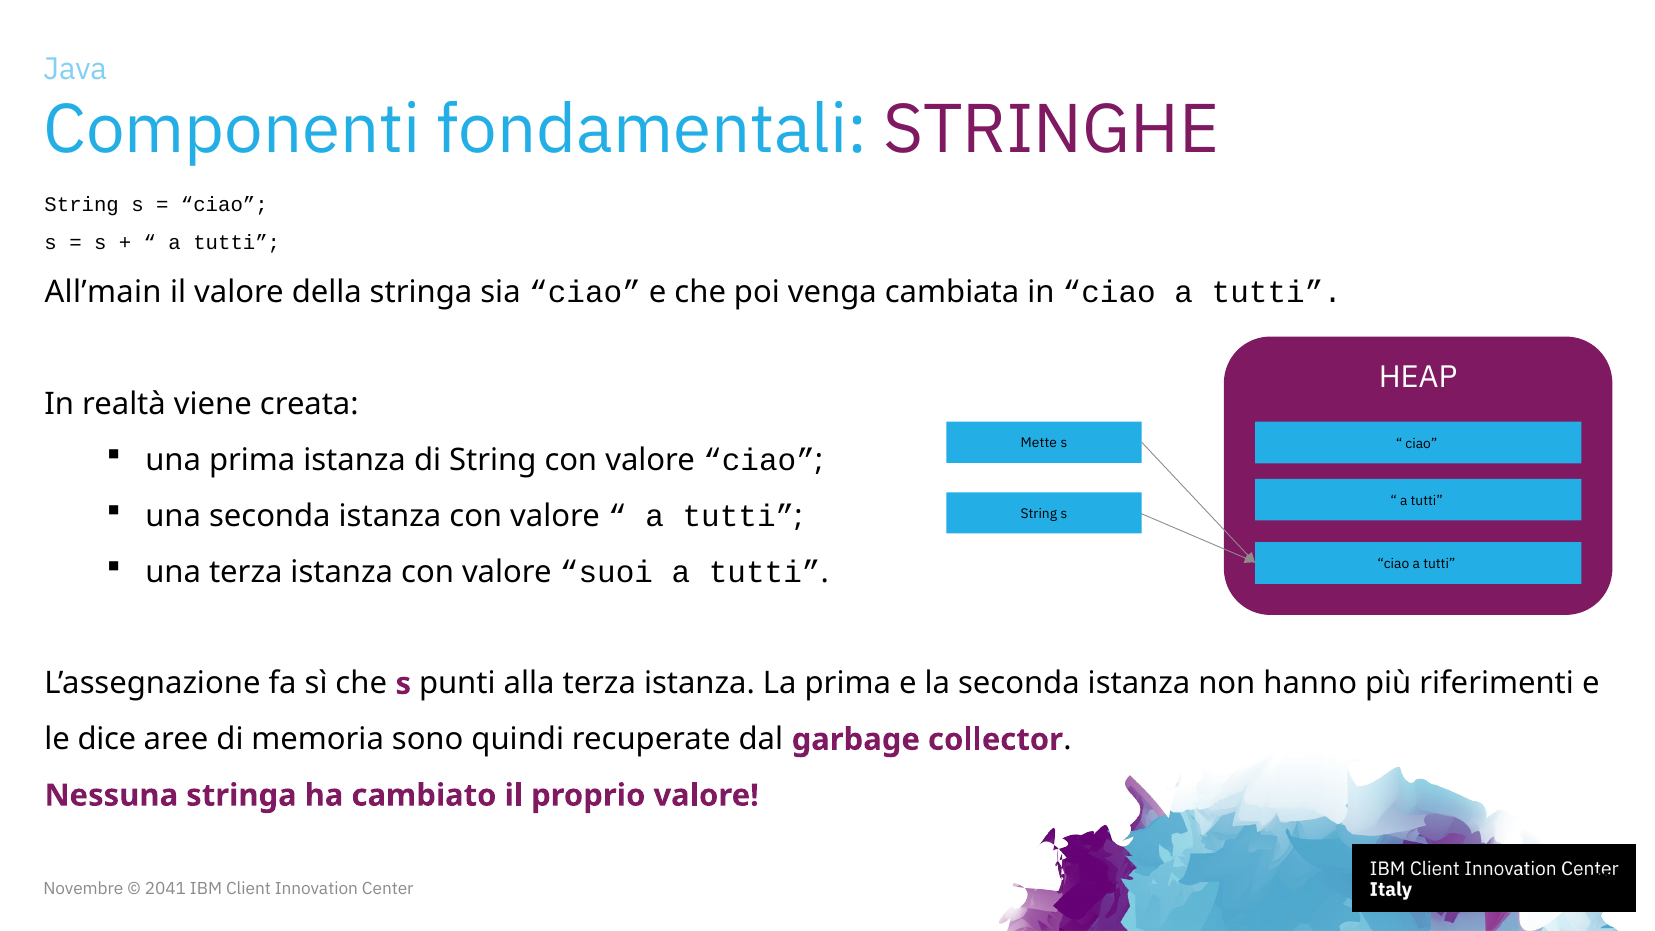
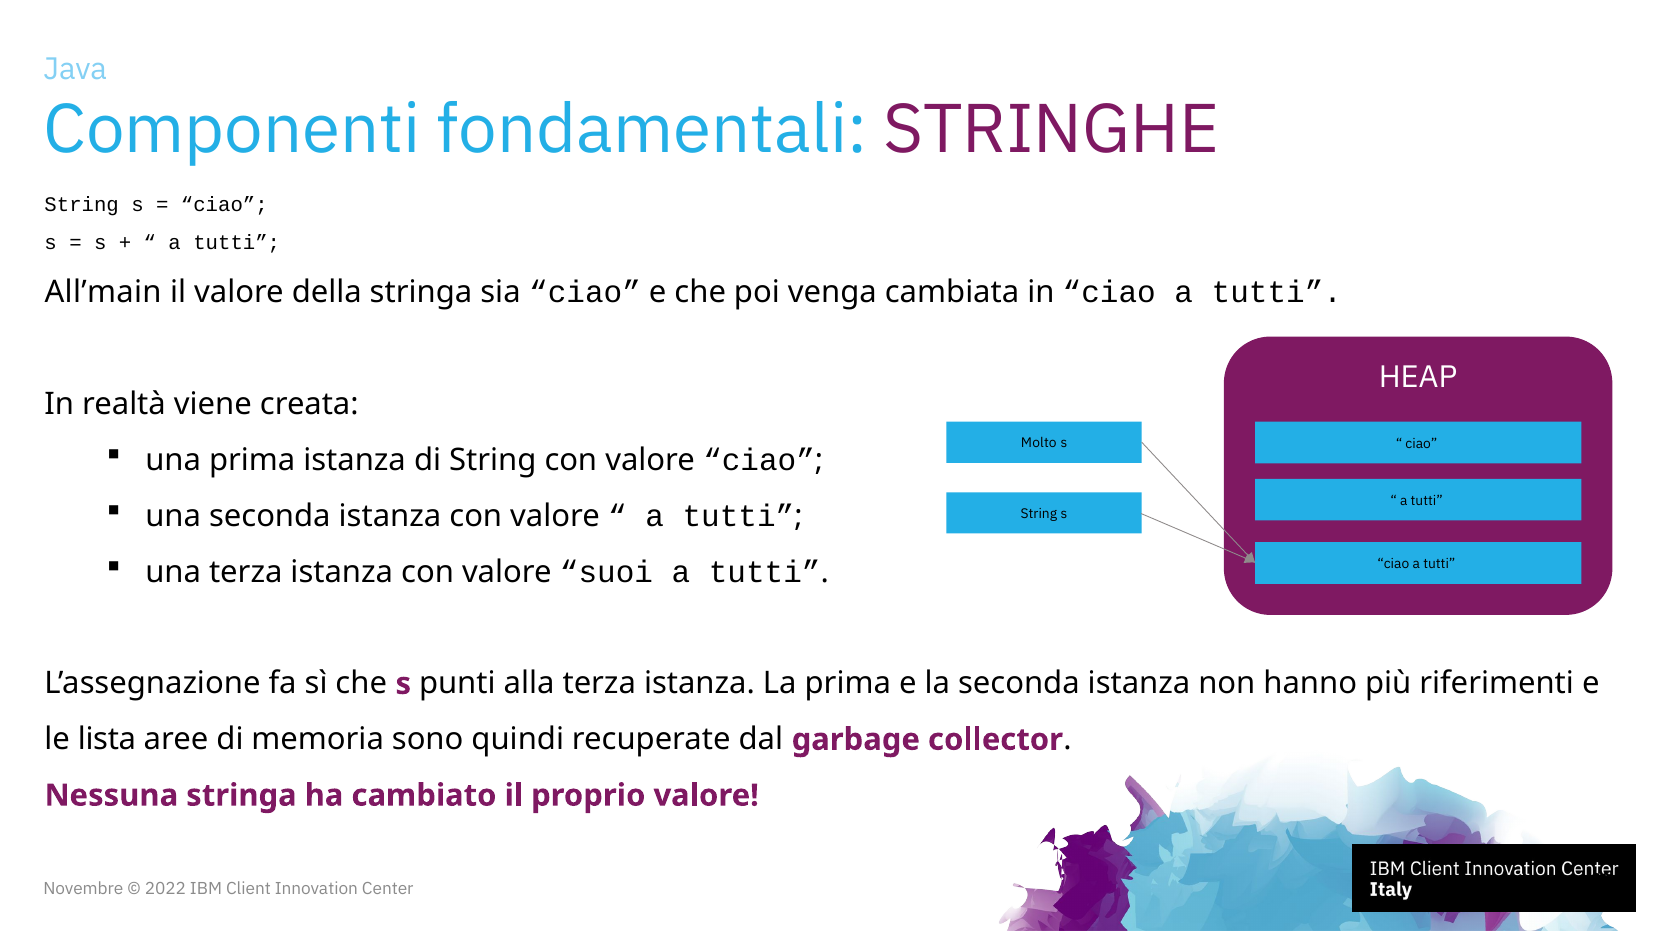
Mette: Mette -> Molto
dice: dice -> lista
2041: 2041 -> 2022
